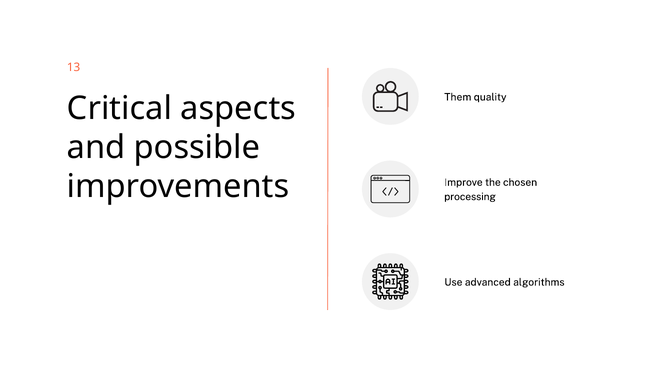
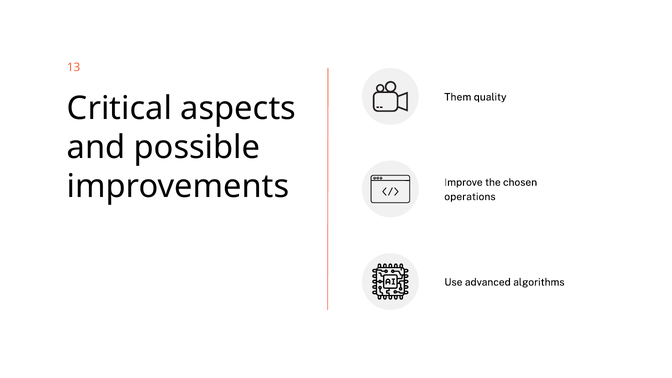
processing: processing -> operations
